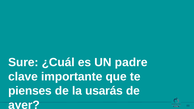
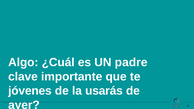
Sure: Sure -> Algo
pienses: pienses -> jóvenes
